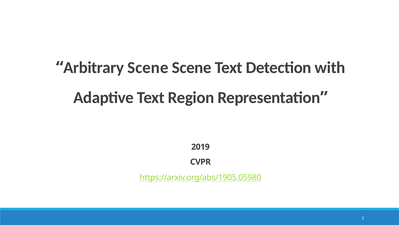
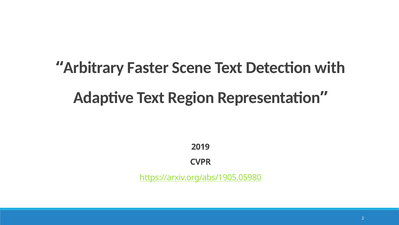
Arbitrary Scene: Scene -> Faster
